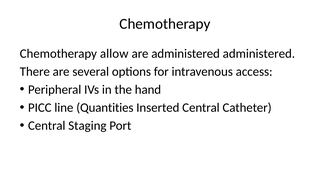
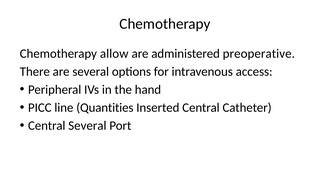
administered administered: administered -> preoperative
Central Staging: Staging -> Several
